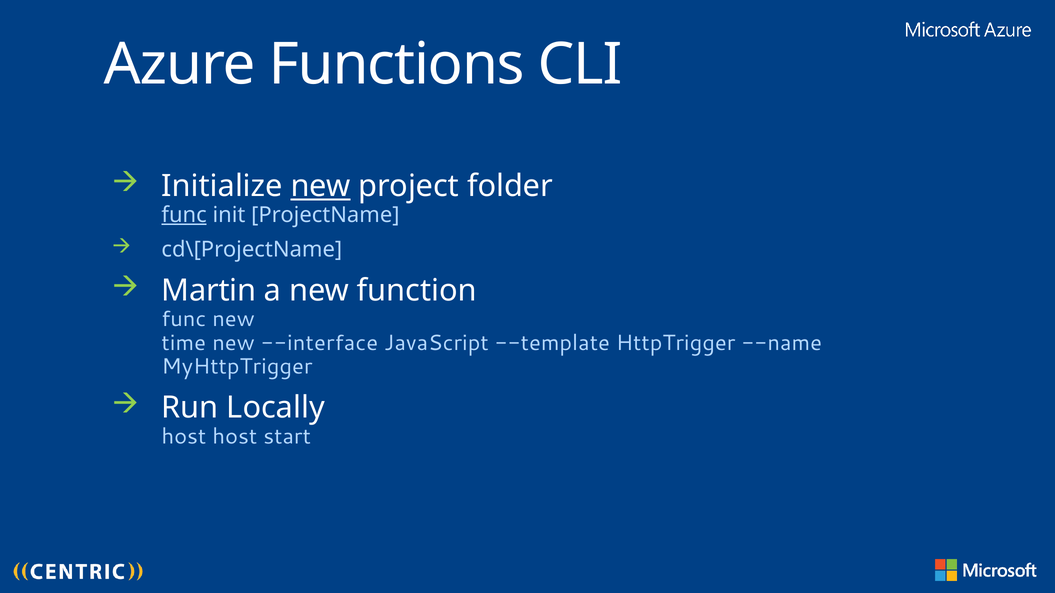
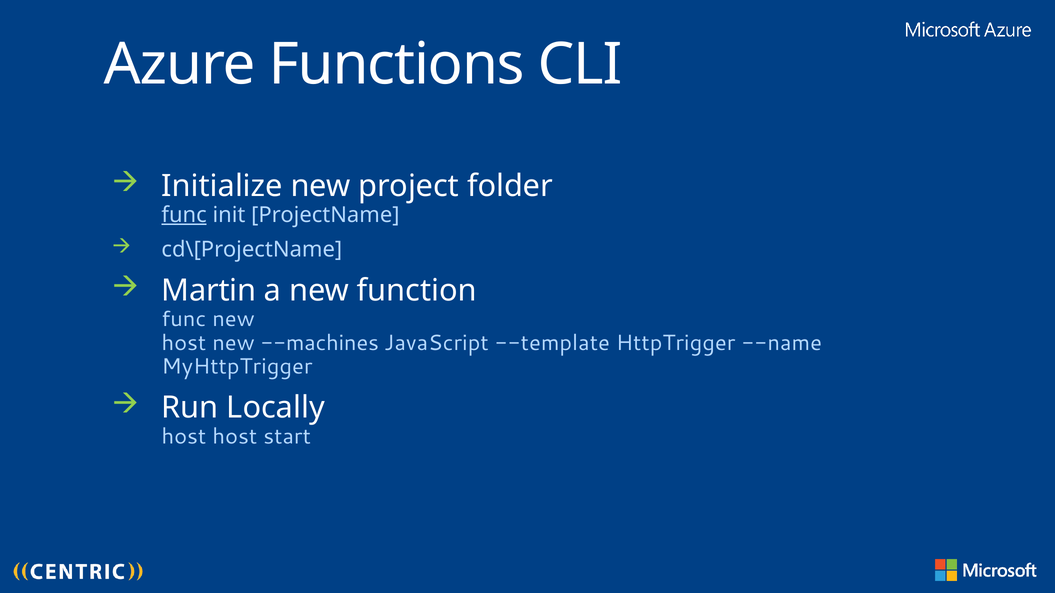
new at (321, 186) underline: present -> none
time at (184, 343): time -> host
--interface: --interface -> --machines
